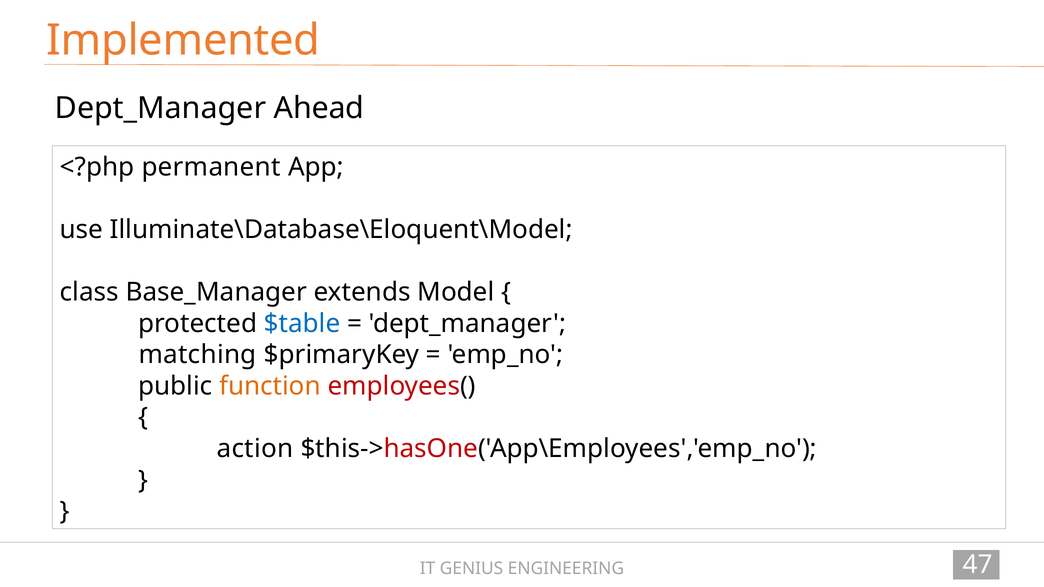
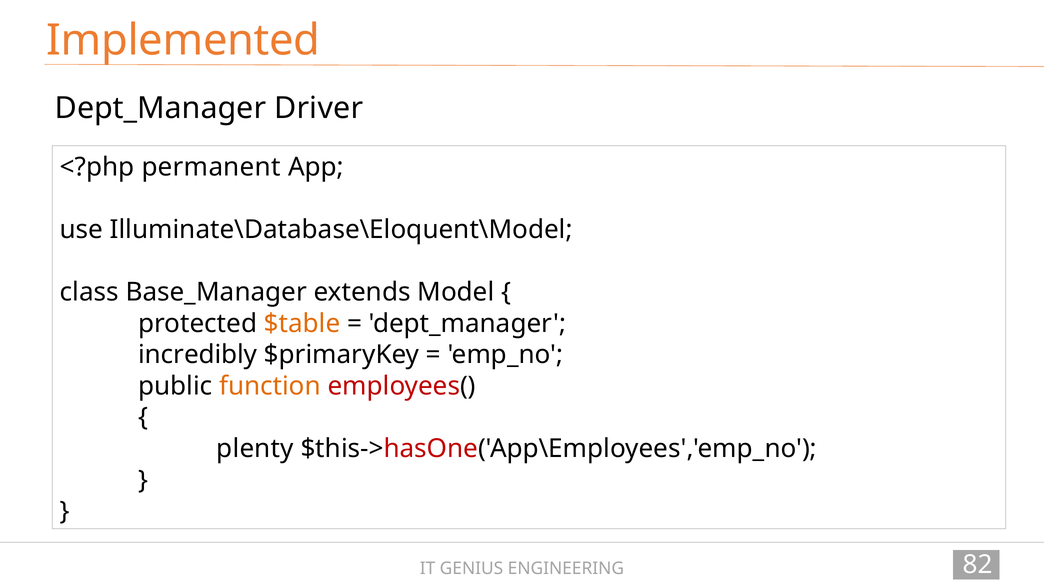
Ahead: Ahead -> Driver
$table colour: blue -> orange
matching: matching -> incredibly
action: action -> plenty
47: 47 -> 82
